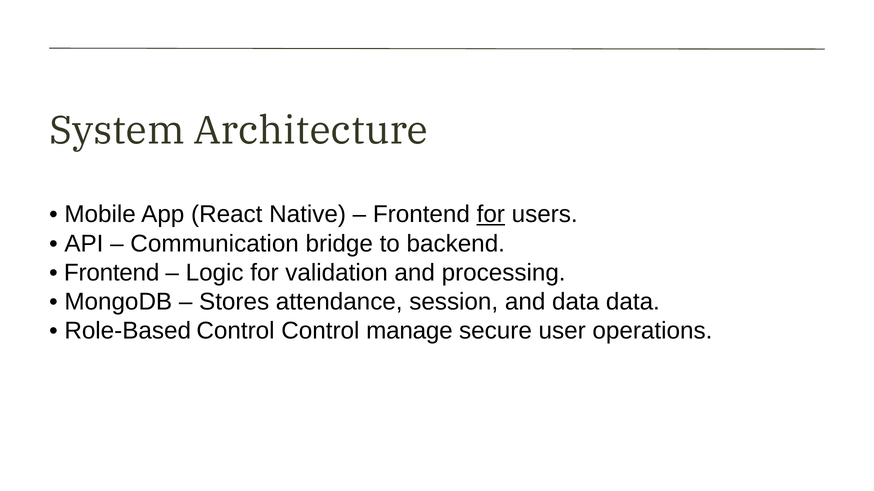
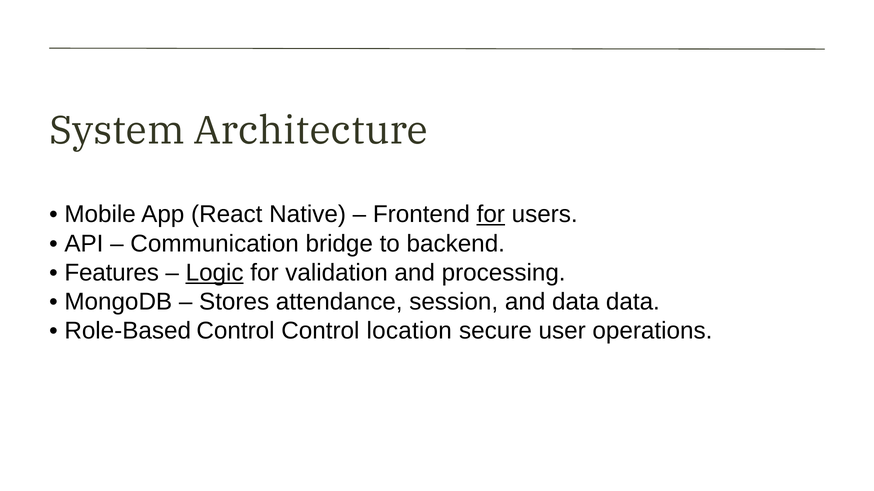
Frontend at (112, 273): Frontend -> Features
Logic underline: none -> present
manage: manage -> location
